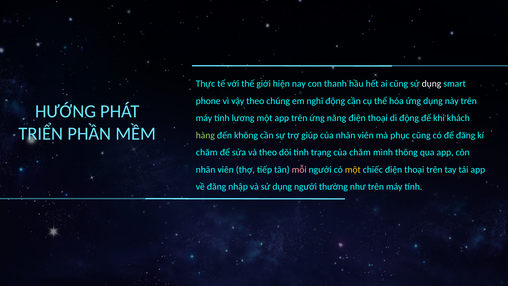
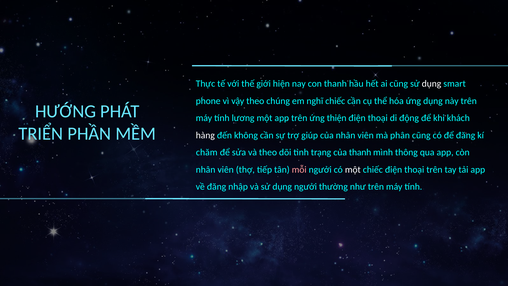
nghĩ động: động -> chiếc
năng: năng -> thiện
hàng colour: light green -> white
phục: phục -> phân
của chăm: chăm -> thanh
một at (353, 169) colour: yellow -> white
